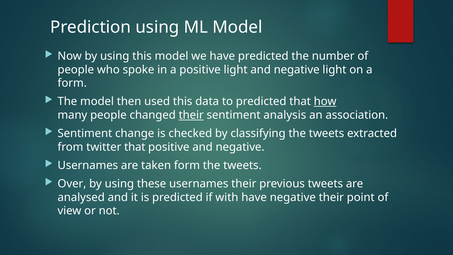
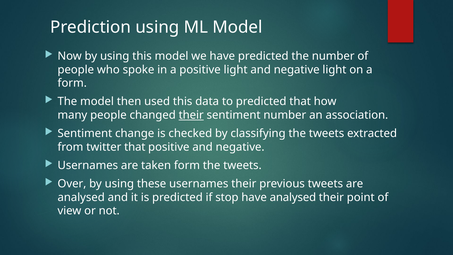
how underline: present -> none
sentiment analysis: analysis -> number
with: with -> stop
have negative: negative -> analysed
